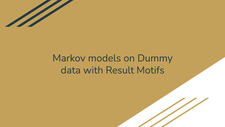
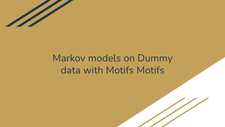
with Result: Result -> Motifs
